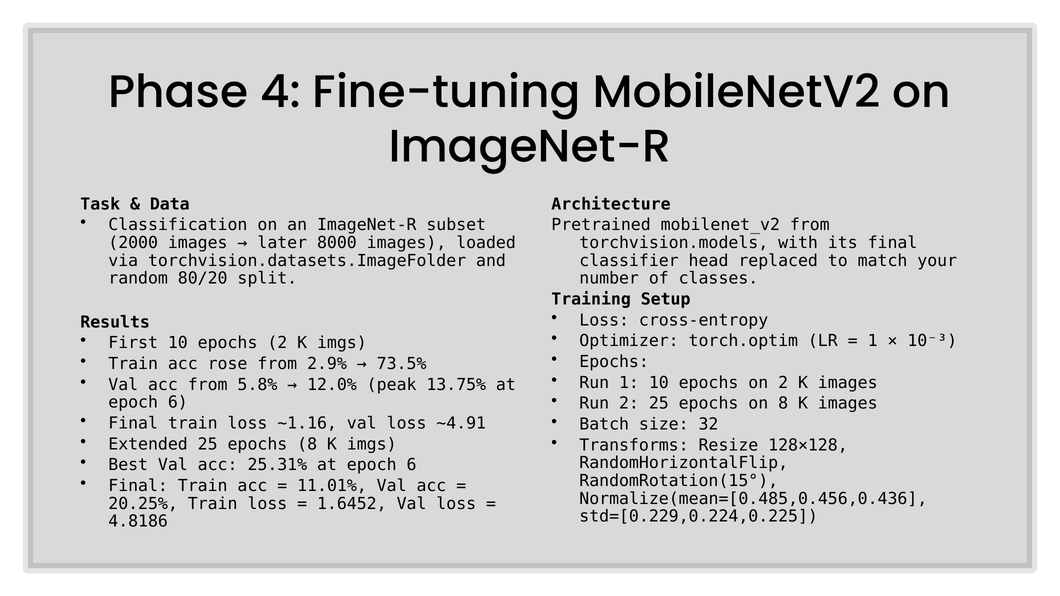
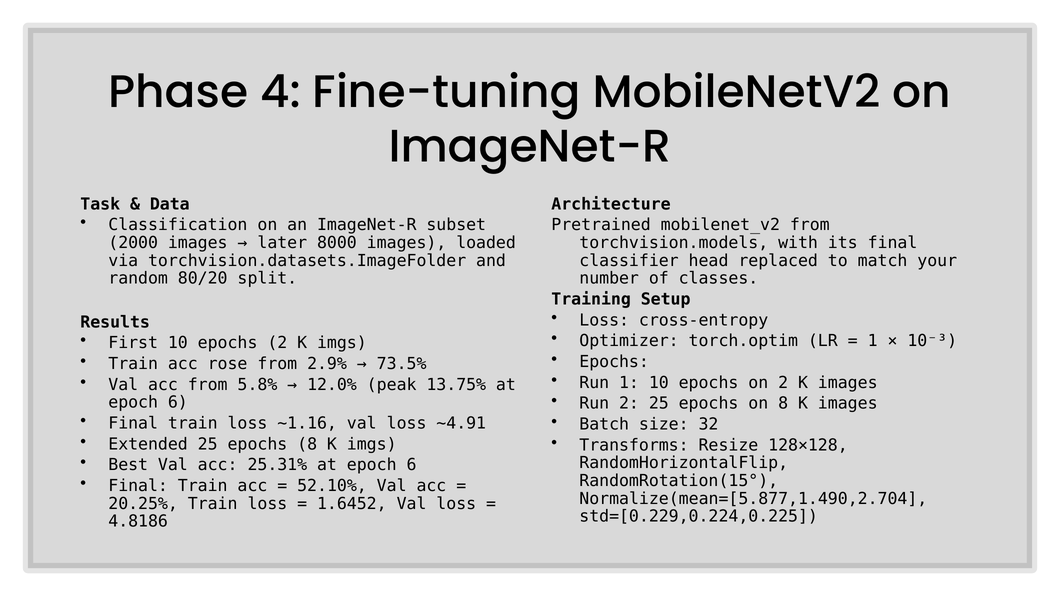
11.01%: 11.01% -> 52.10%
Normalize(mean=[0.485,0.456,0.436: Normalize(mean=[0.485,0.456,0.436 -> Normalize(mean=[5.877,1.490,2.704
